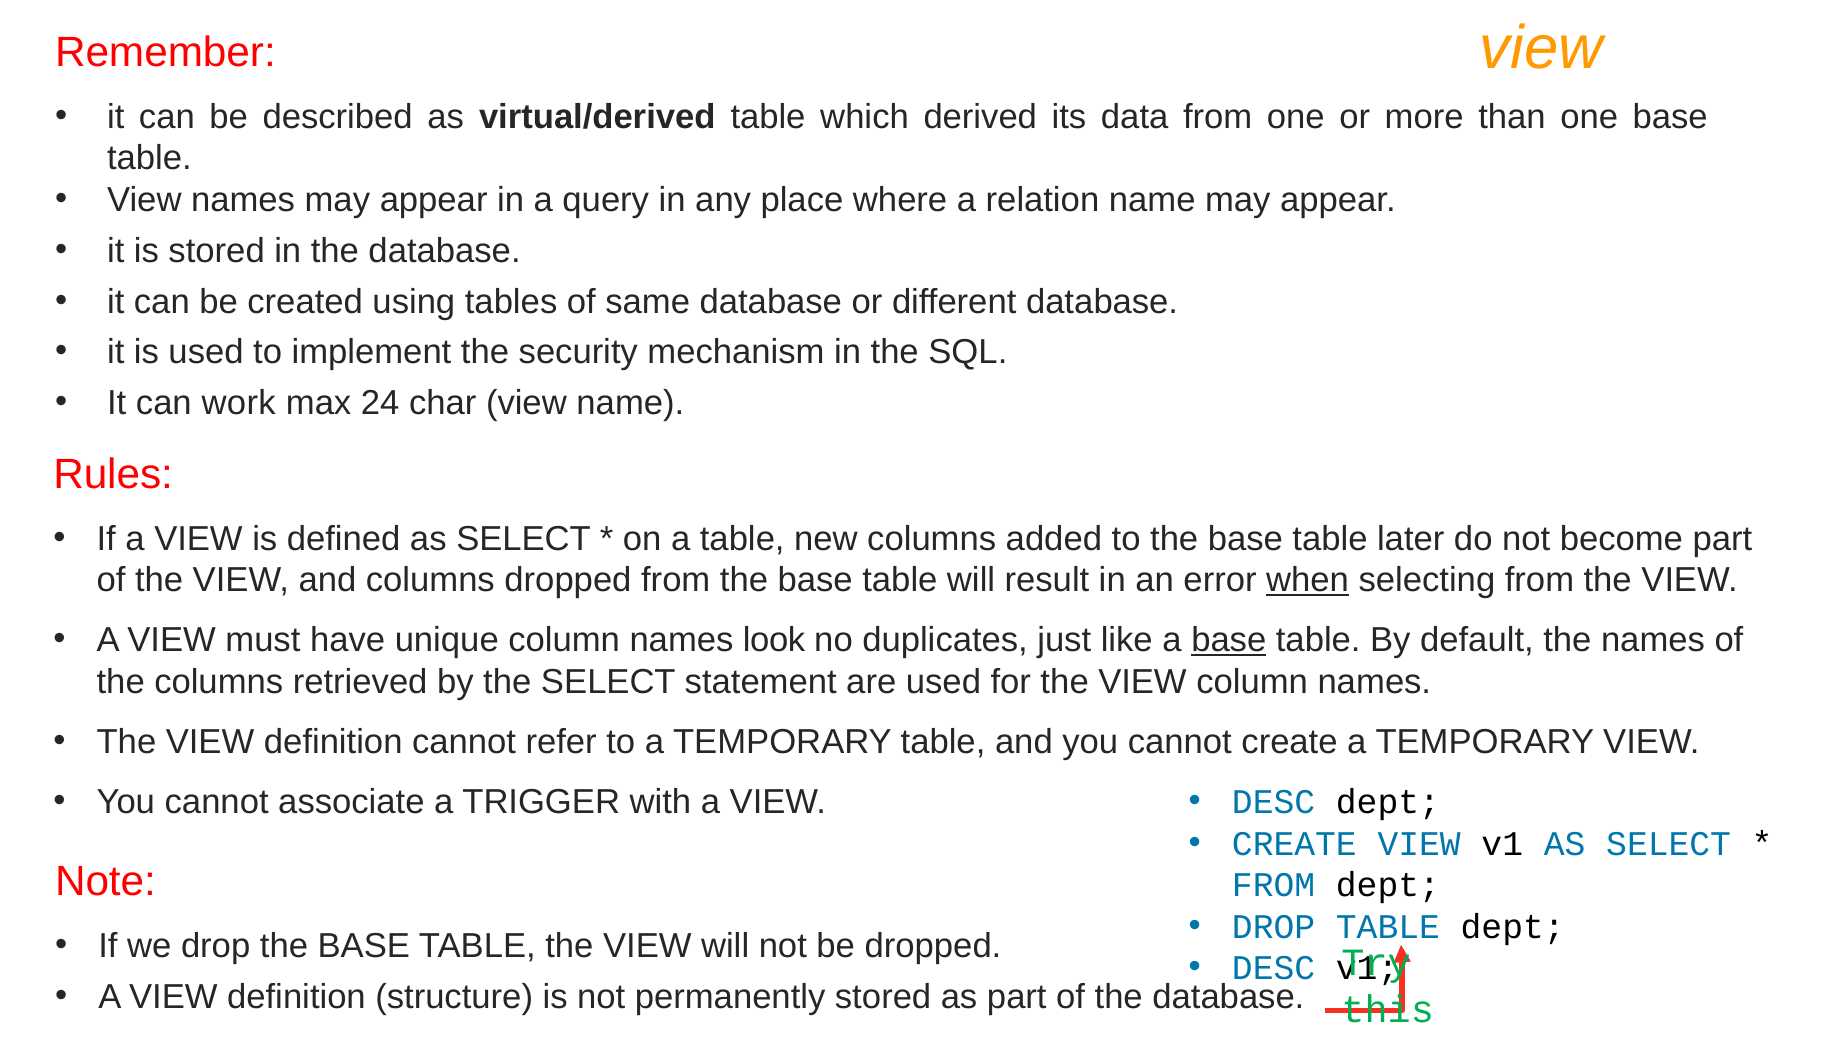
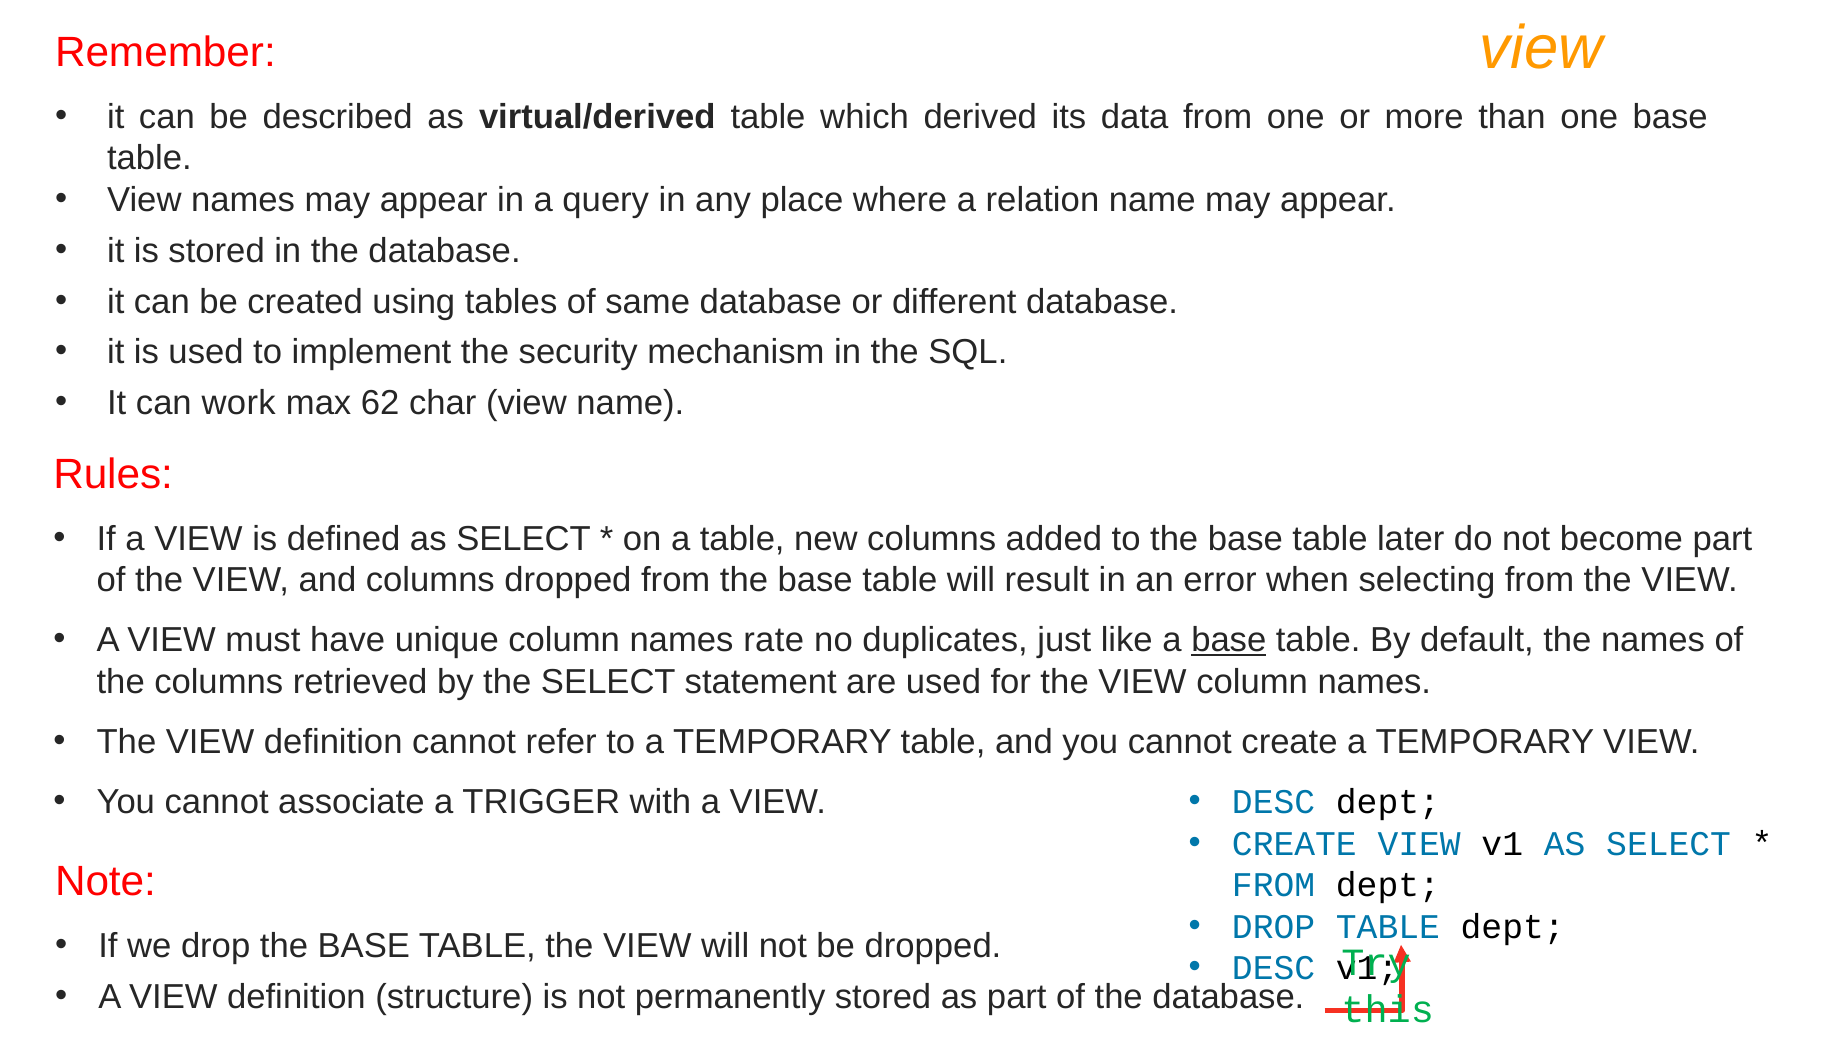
24: 24 -> 62
when underline: present -> none
look: look -> rate
